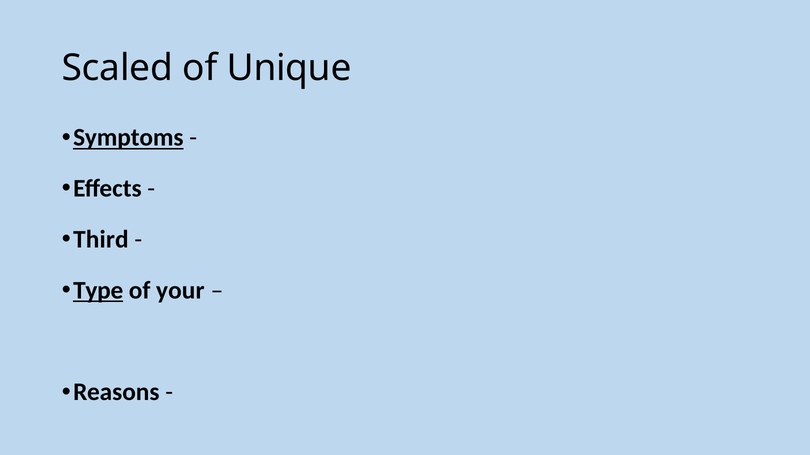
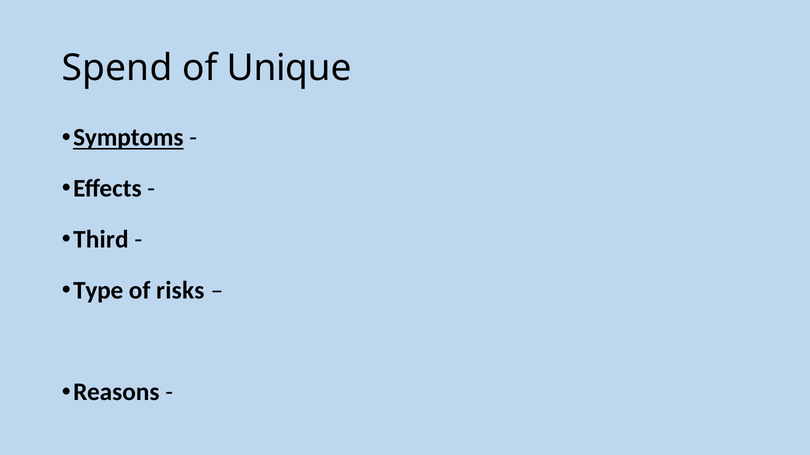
Scaled: Scaled -> Spend
Type underline: present -> none
your: your -> risks
